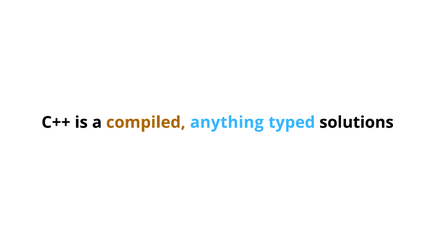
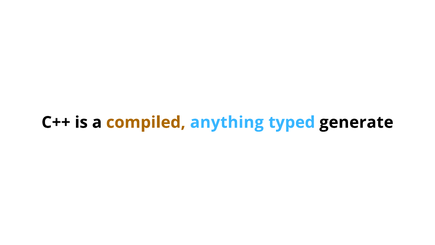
solutions: solutions -> generate
